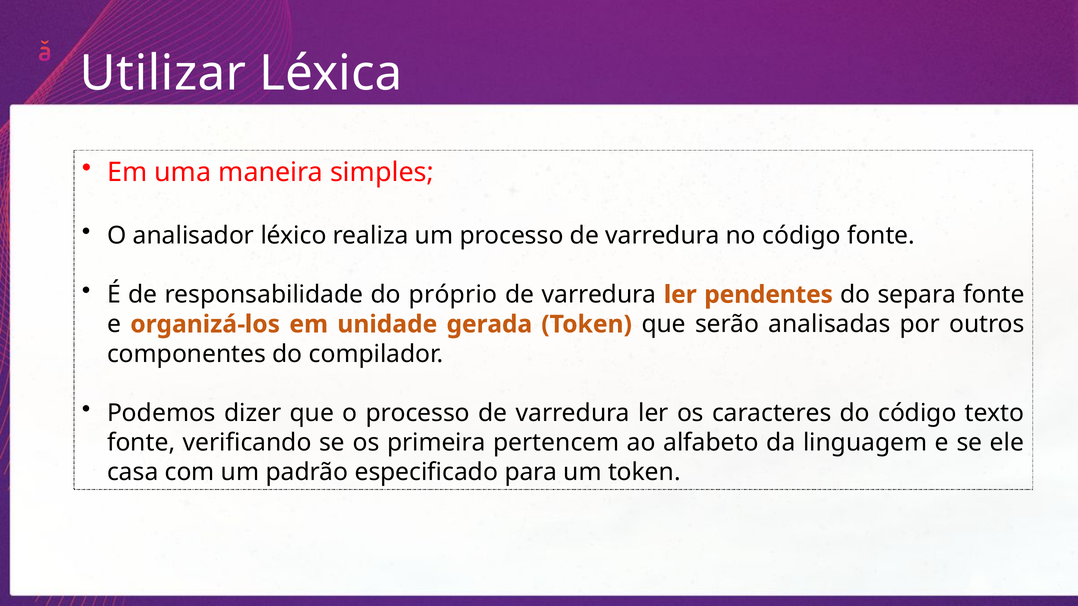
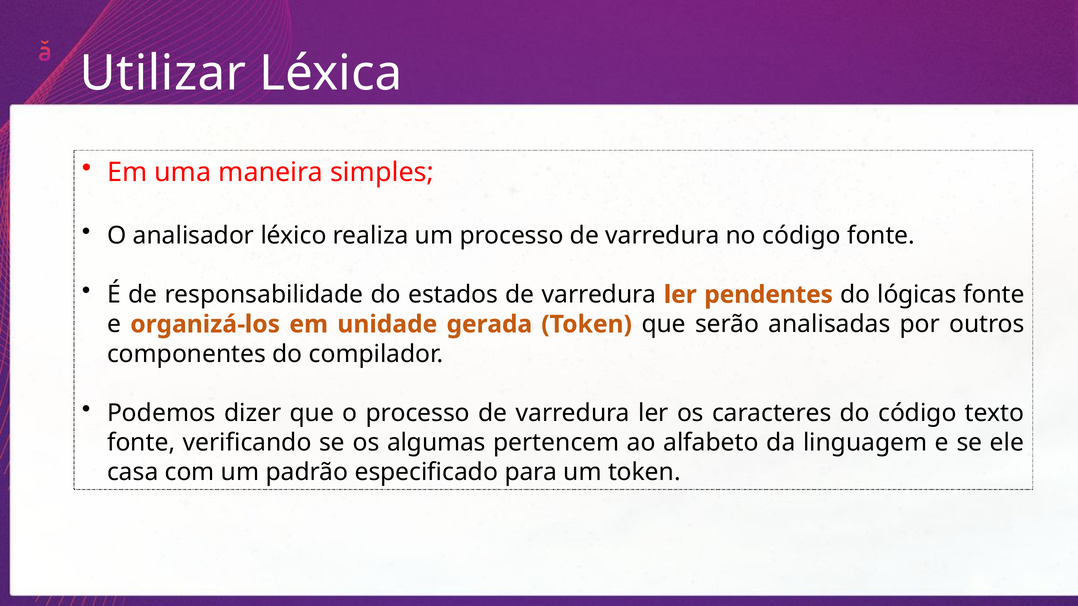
próprio: próprio -> estados
separa: separa -> lógicas
primeira: primeira -> algumas
